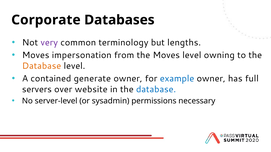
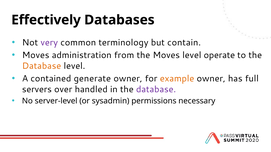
Corporate: Corporate -> Effectively
lengths: lengths -> contain
impersonation: impersonation -> administration
owning: owning -> operate
example colour: blue -> orange
website: website -> handled
database at (156, 90) colour: blue -> purple
